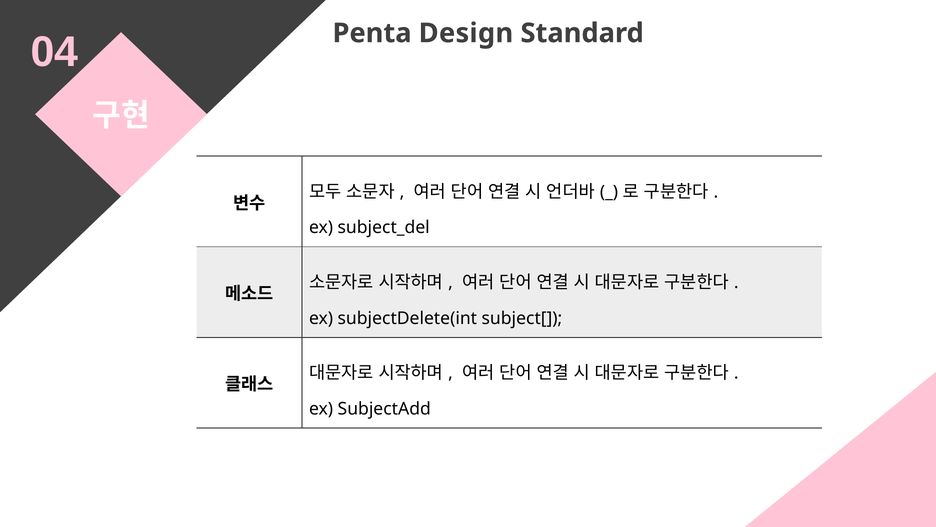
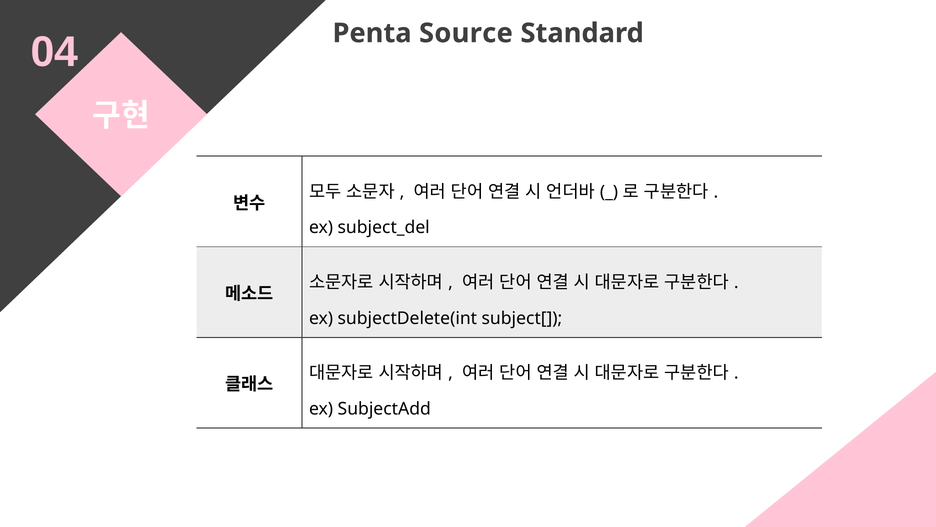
Design: Design -> Source
